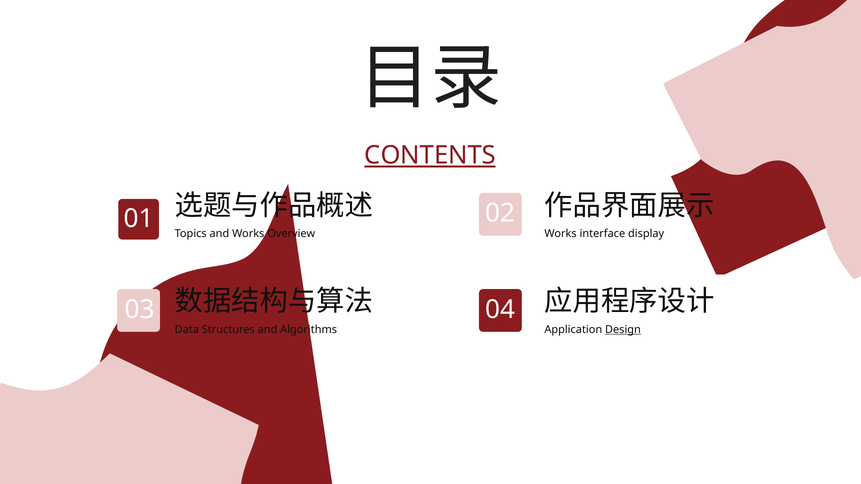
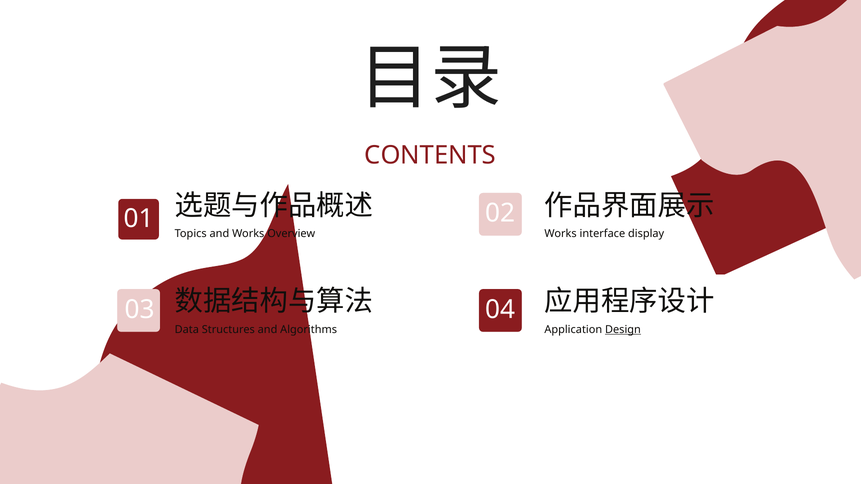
CONTENTS underline: present -> none
